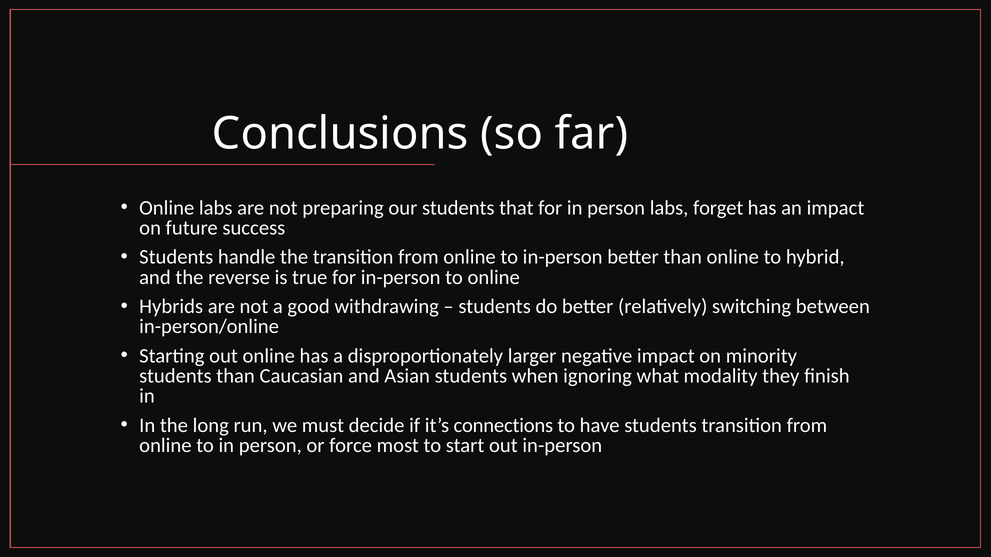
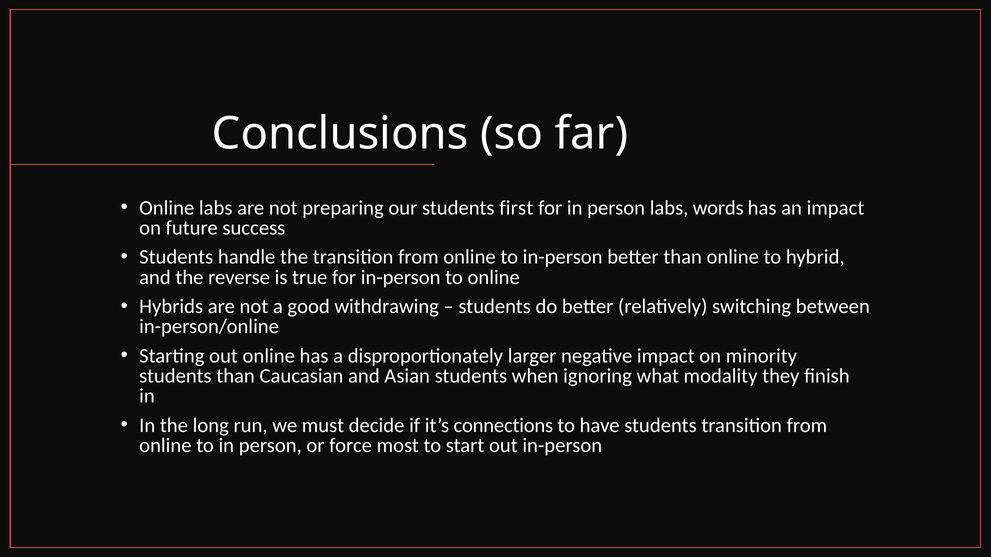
that: that -> first
forget: forget -> words
